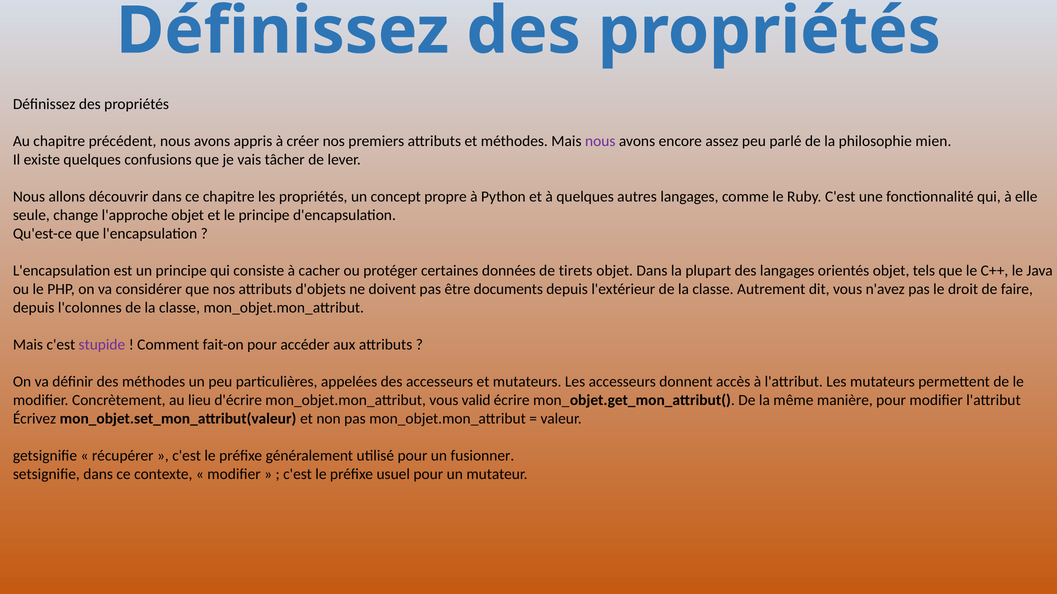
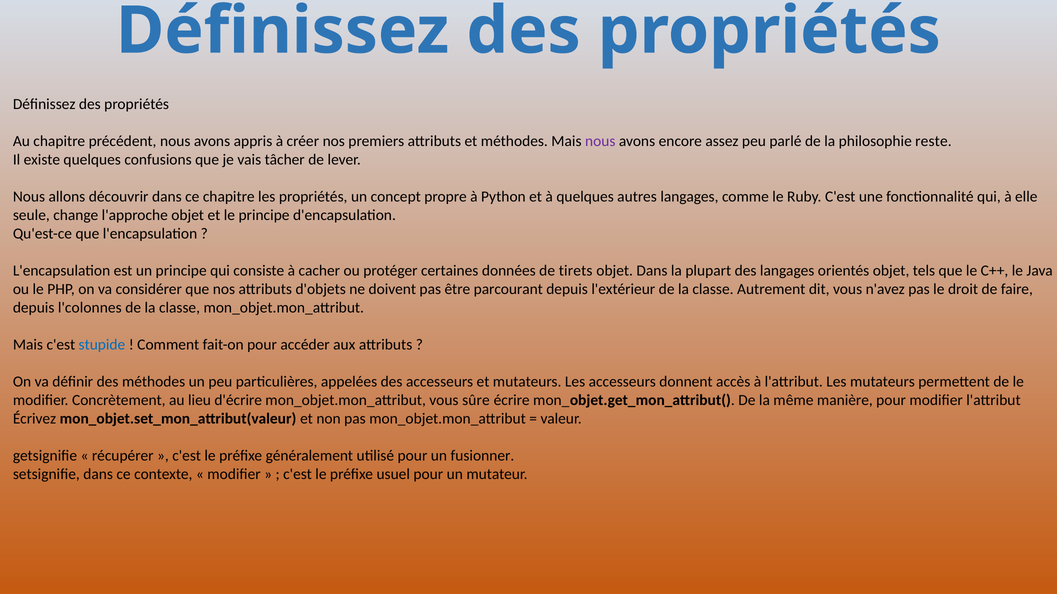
mien: mien -> reste
documents: documents -> parcourant
stupide colour: purple -> blue
valid: valid -> sûre
